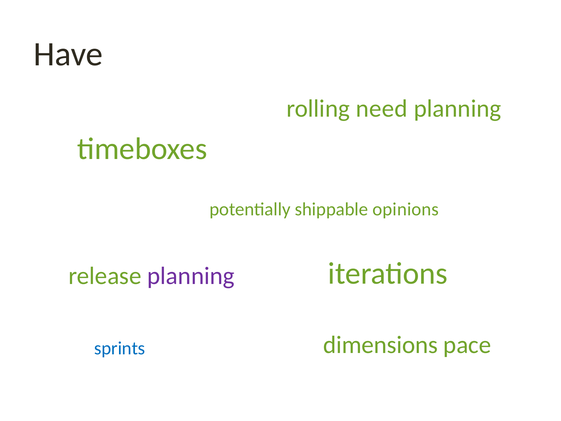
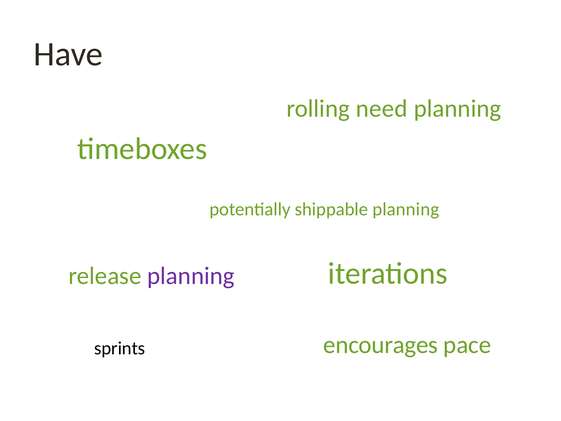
shippable opinions: opinions -> planning
dimensions: dimensions -> encourages
sprints colour: blue -> black
